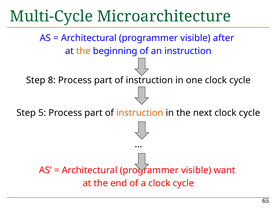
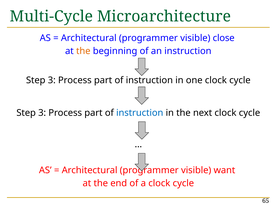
after: after -> close
8 at (52, 80): 8 -> 3
5 at (42, 113): 5 -> 3
instruction at (140, 113) colour: orange -> blue
